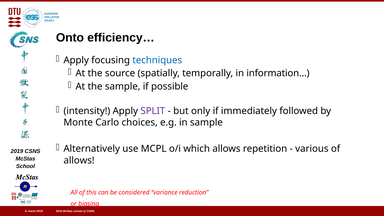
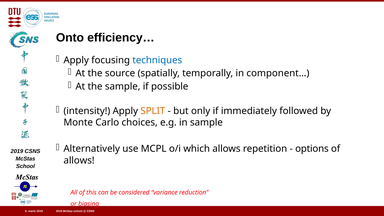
information…: information… -> component…
SPLIT colour: purple -> orange
various: various -> options
